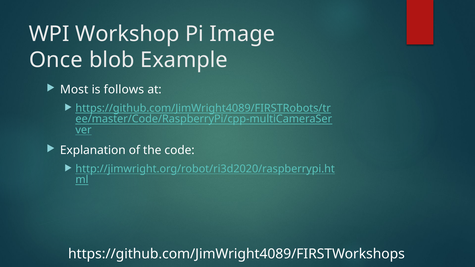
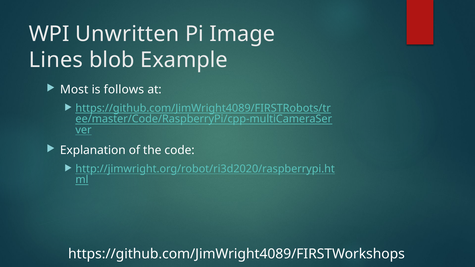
Workshop: Workshop -> Unwritten
Once: Once -> Lines
